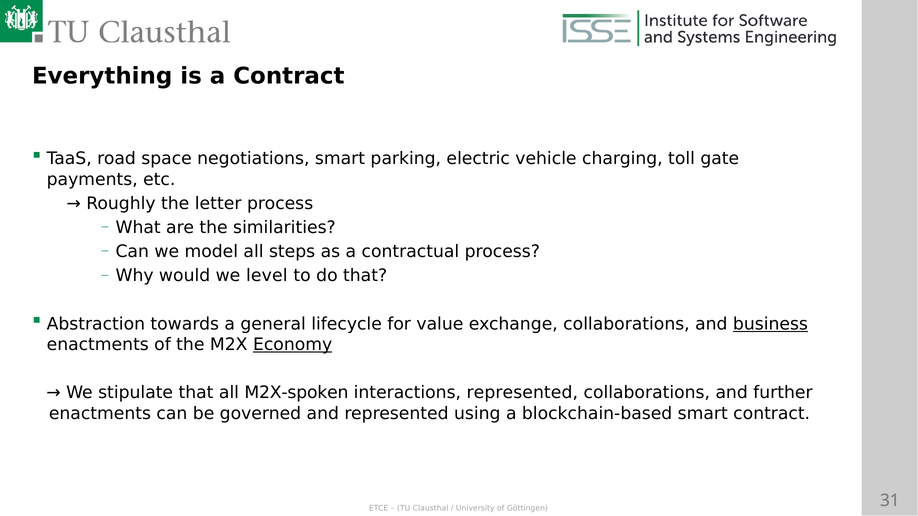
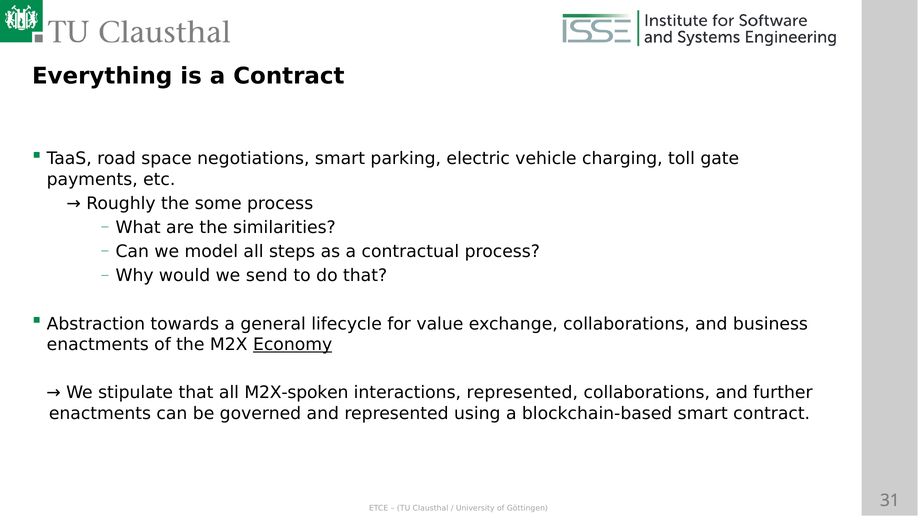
letter: letter -> some
level: level -> send
business underline: present -> none
